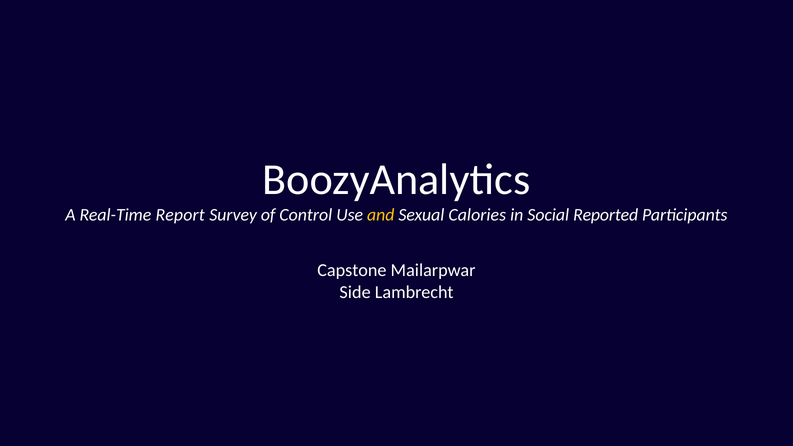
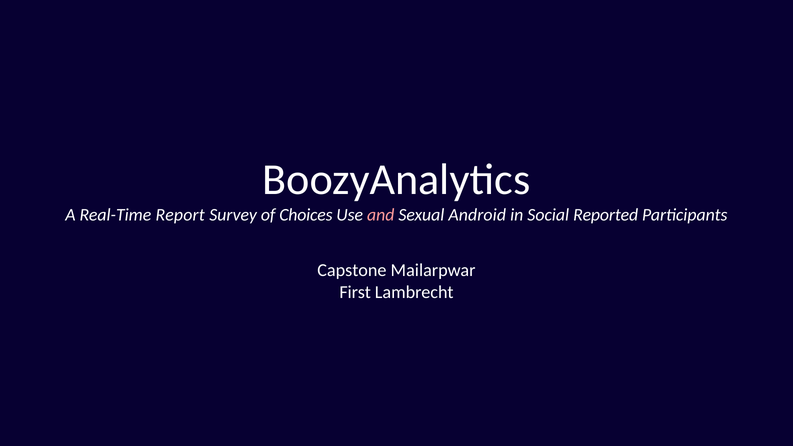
Control: Control -> Choices
and colour: yellow -> pink
Calories: Calories -> Android
Side: Side -> First
